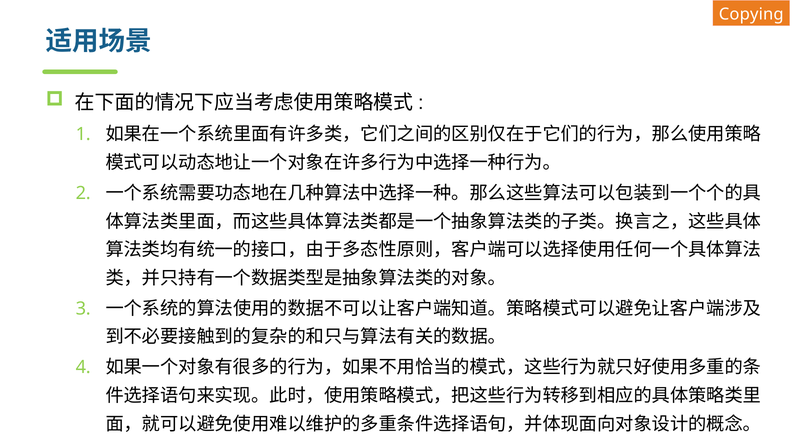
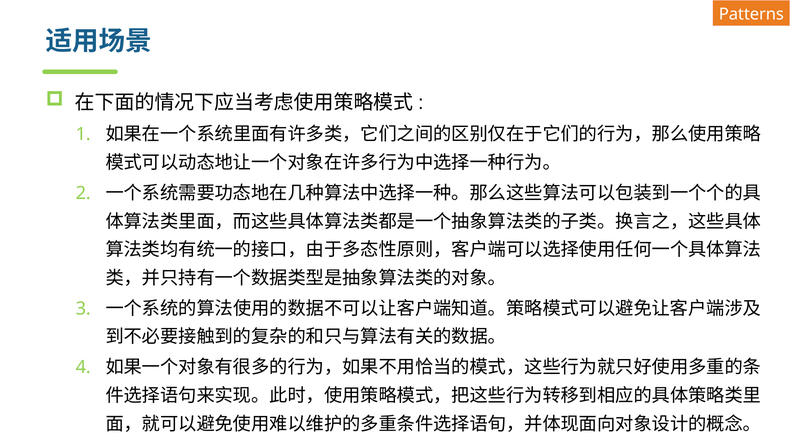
Copying: Copying -> Patterns
